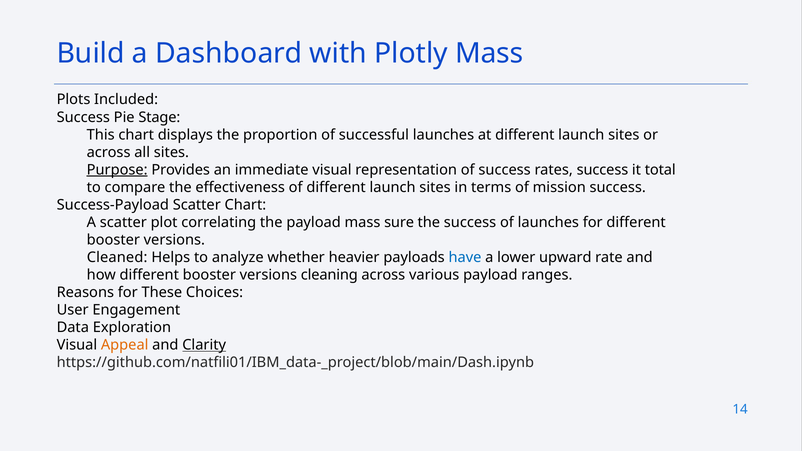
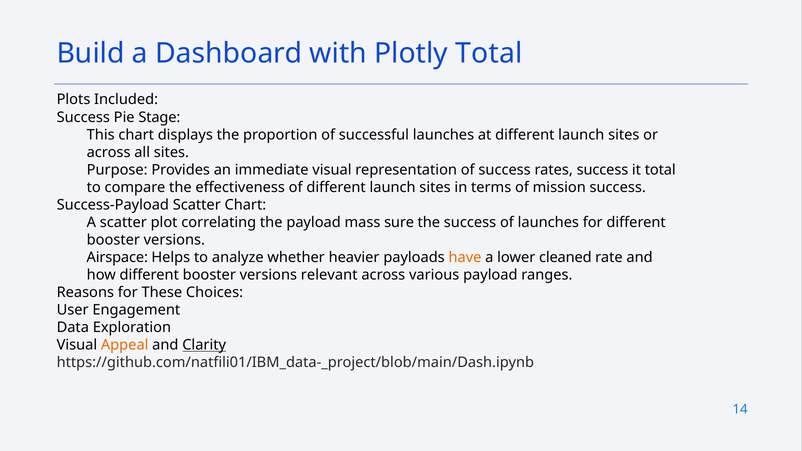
Plotly Mass: Mass -> Total
Purpose underline: present -> none
Cleaned: Cleaned -> Airspace
have colour: blue -> orange
upward: upward -> cleaned
cleaning: cleaning -> relevant
